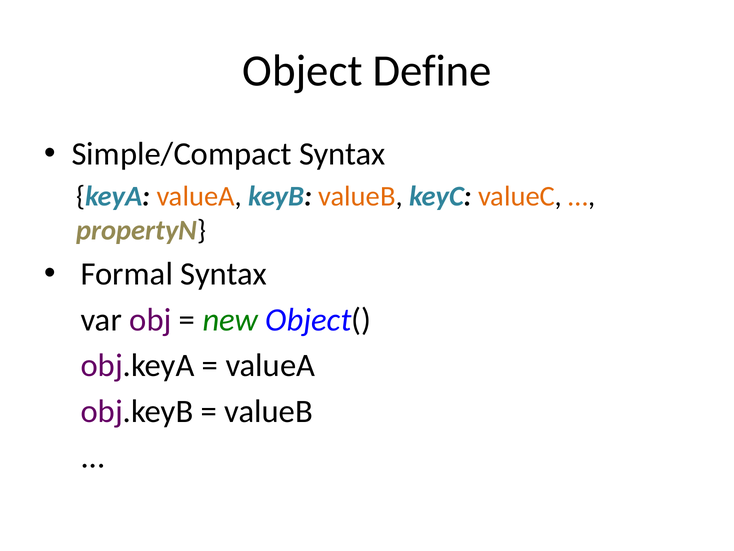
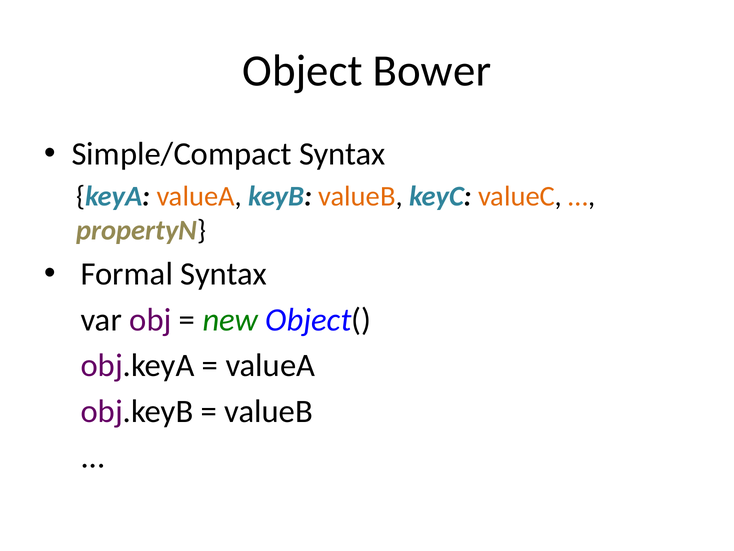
Define: Define -> Bower
